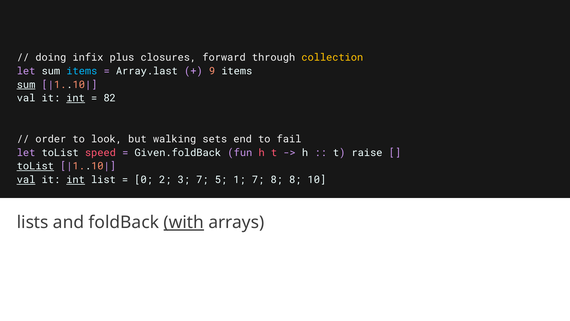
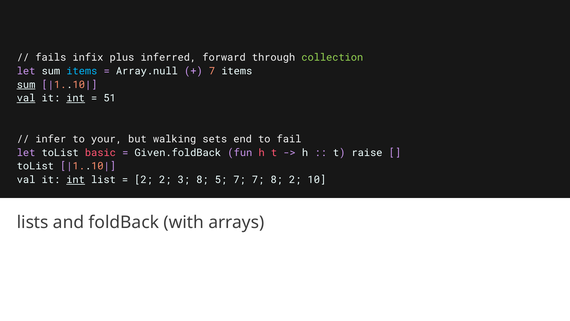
doing: doing -> fails
closures: closures -> inferred
collection colour: yellow -> light green
Array.last: Array.last -> Array.null
9 at (212, 71): 9 -> 7
val at (26, 98) underline: none -> present
82: 82 -> 51
order: order -> infer
look: look -> your
speed: speed -> basic
toList at (35, 166) underline: present -> none
val at (26, 180) underline: present -> none
0 at (144, 180): 0 -> 2
3 7: 7 -> 8
5 1: 1 -> 7
8 8: 8 -> 2
with underline: present -> none
